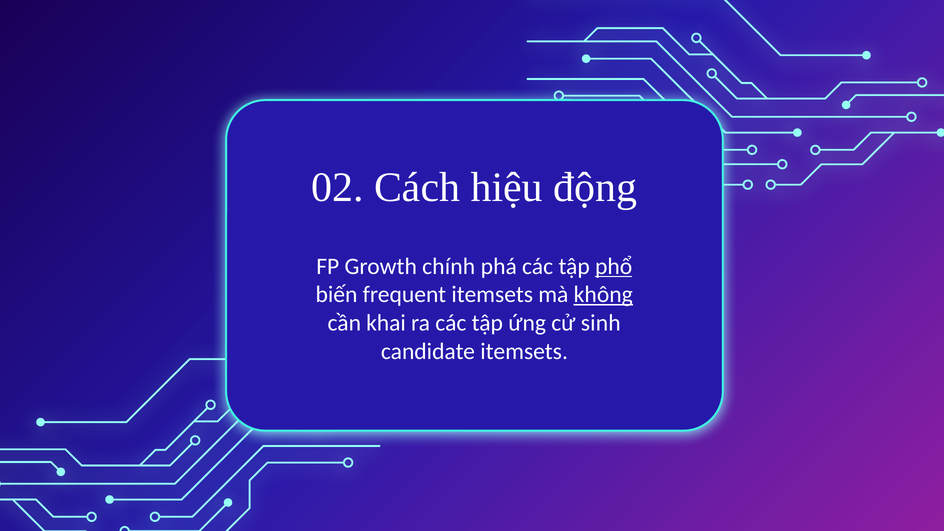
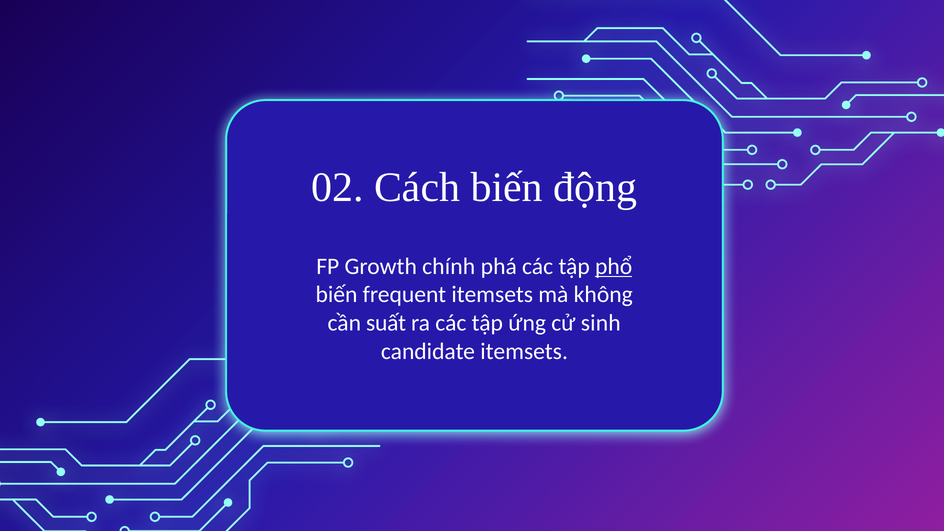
Cách hiệu: hiệu -> biến
không underline: present -> none
khai: khai -> suất
